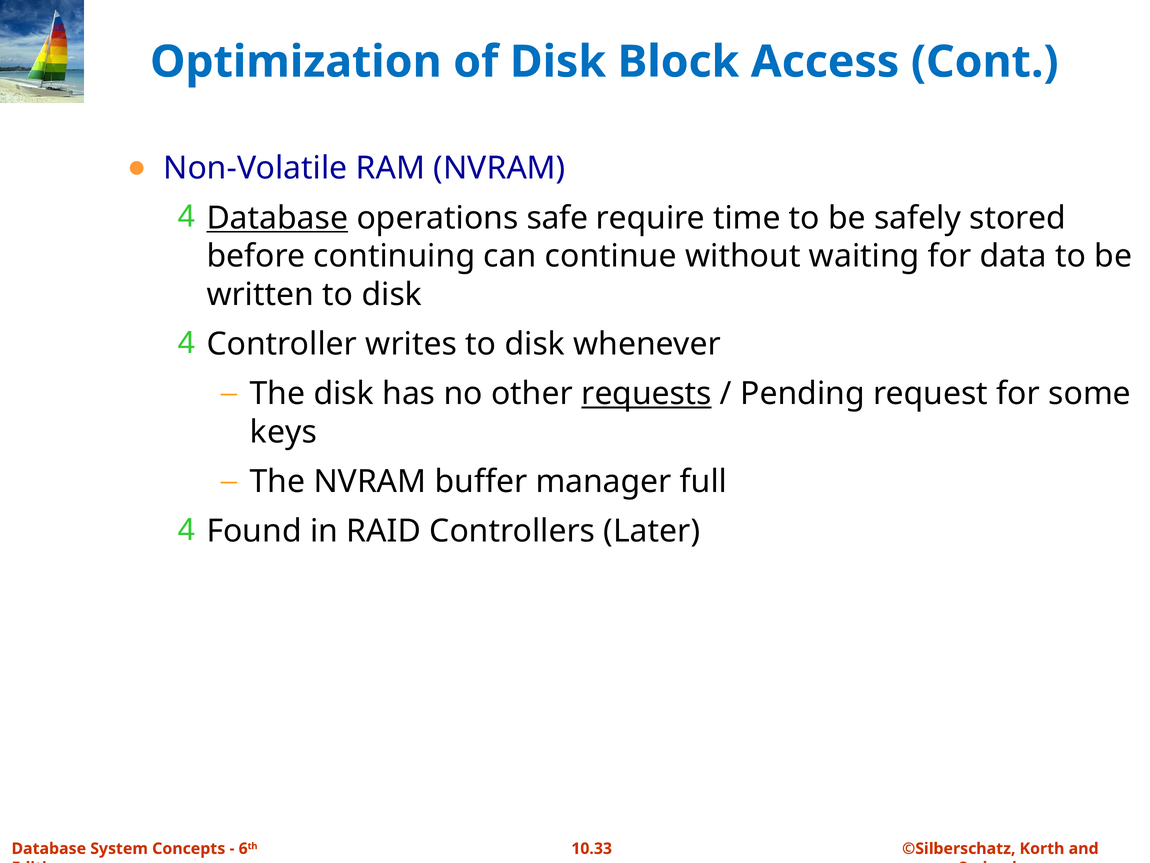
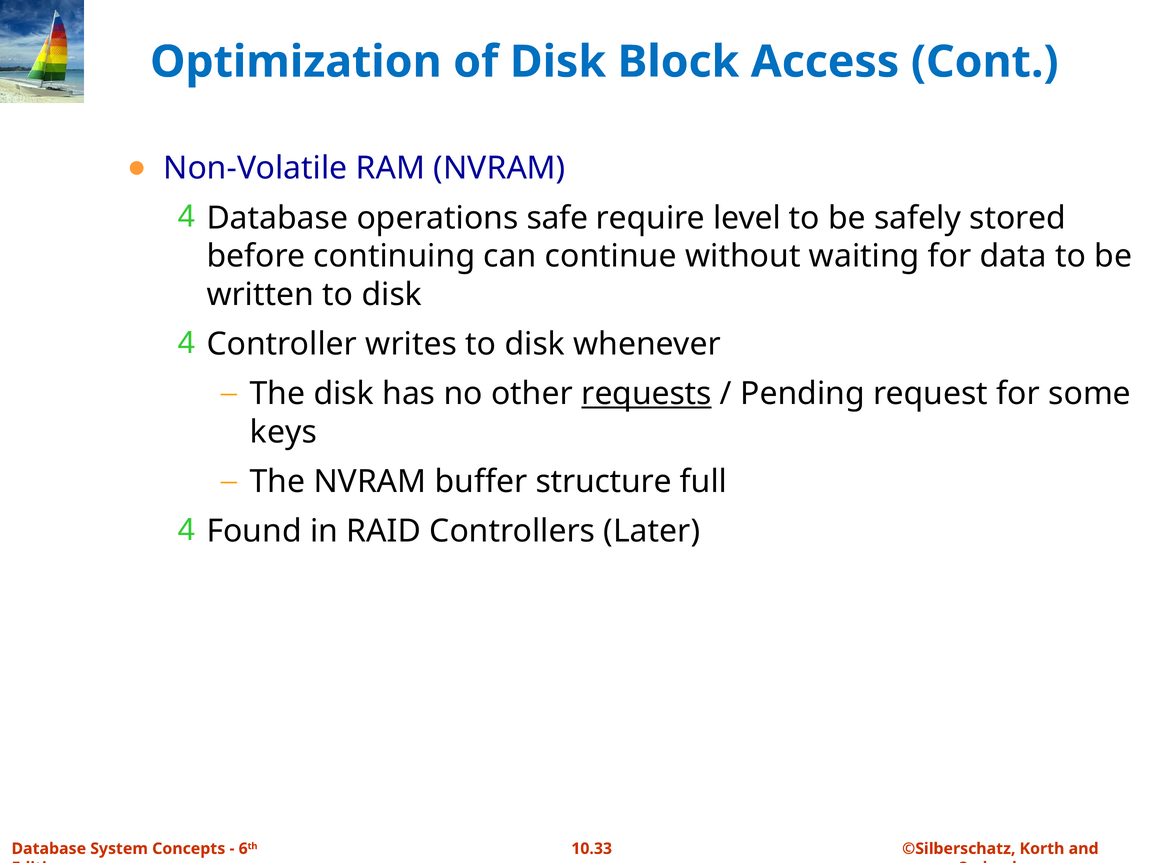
Database at (277, 218) underline: present -> none
time: time -> level
manager: manager -> structure
